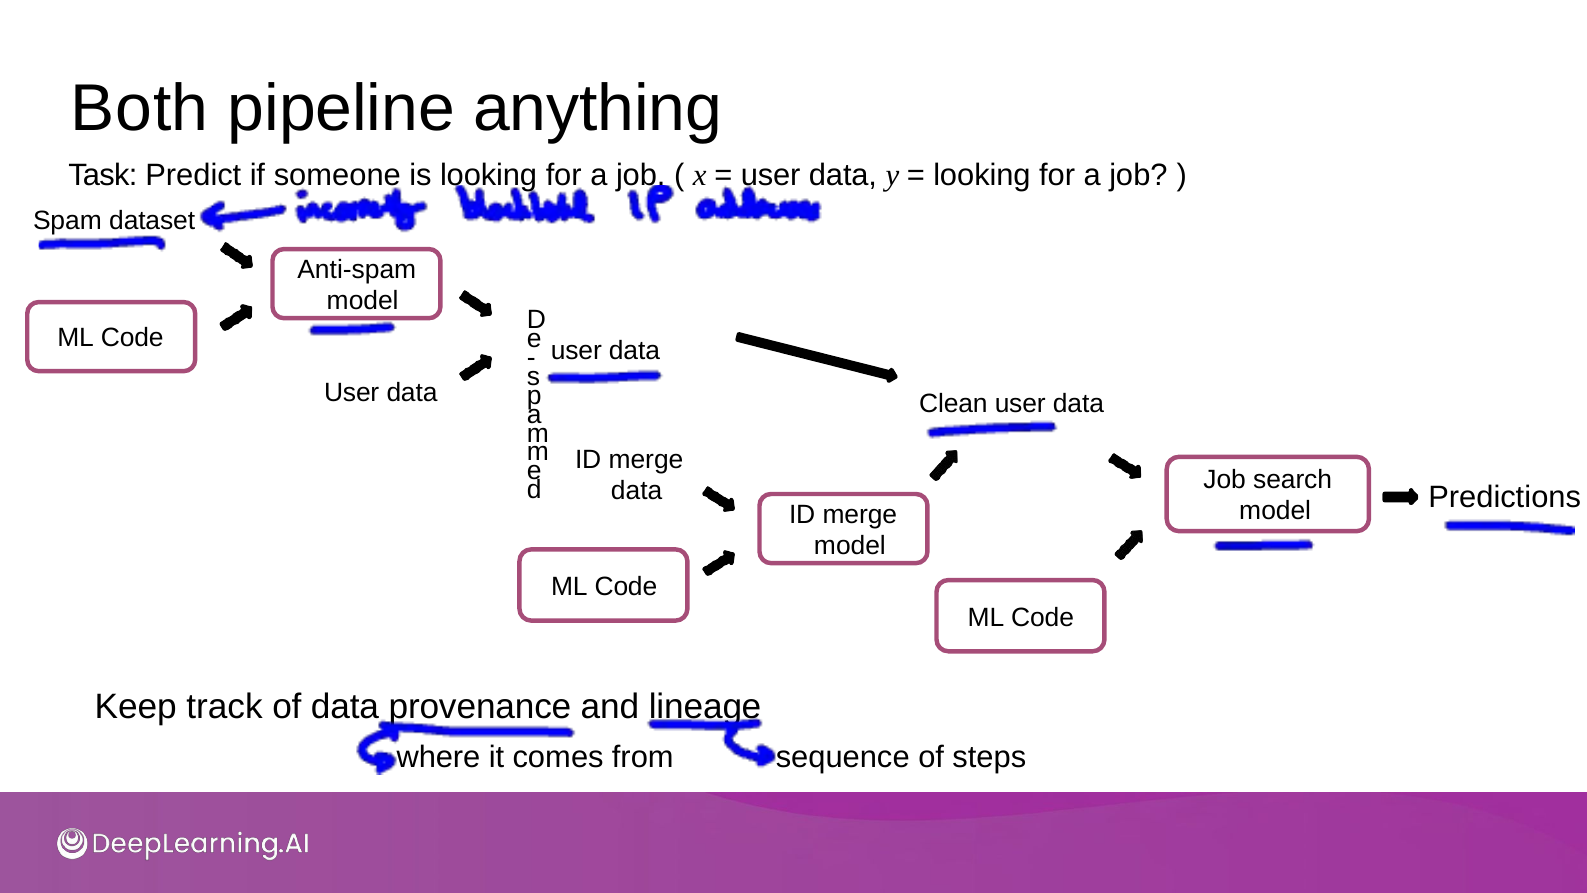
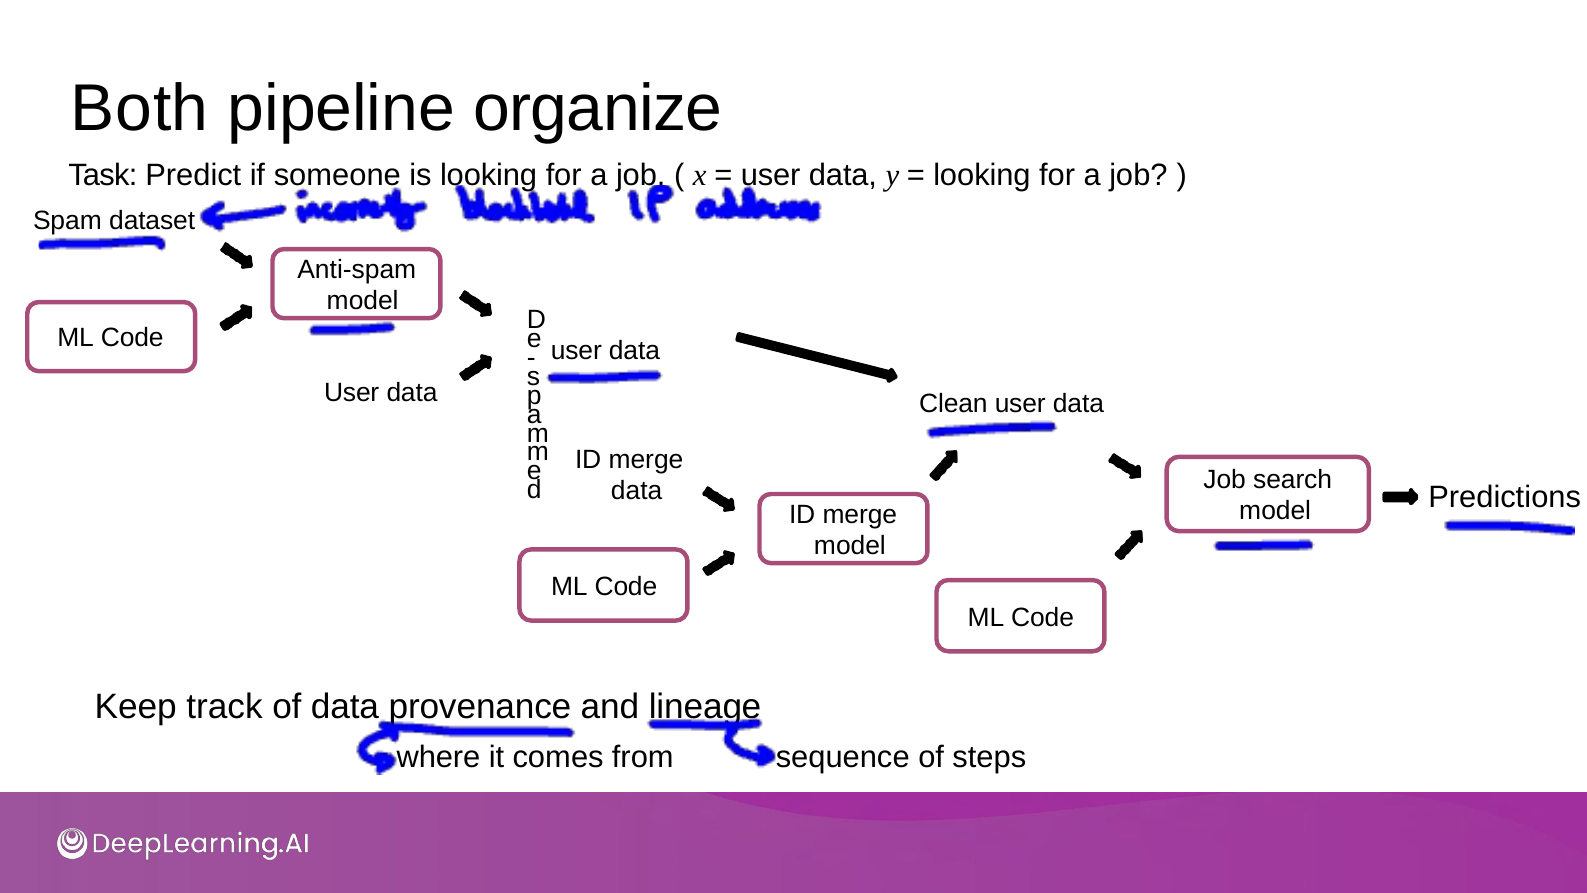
anything: anything -> organize
